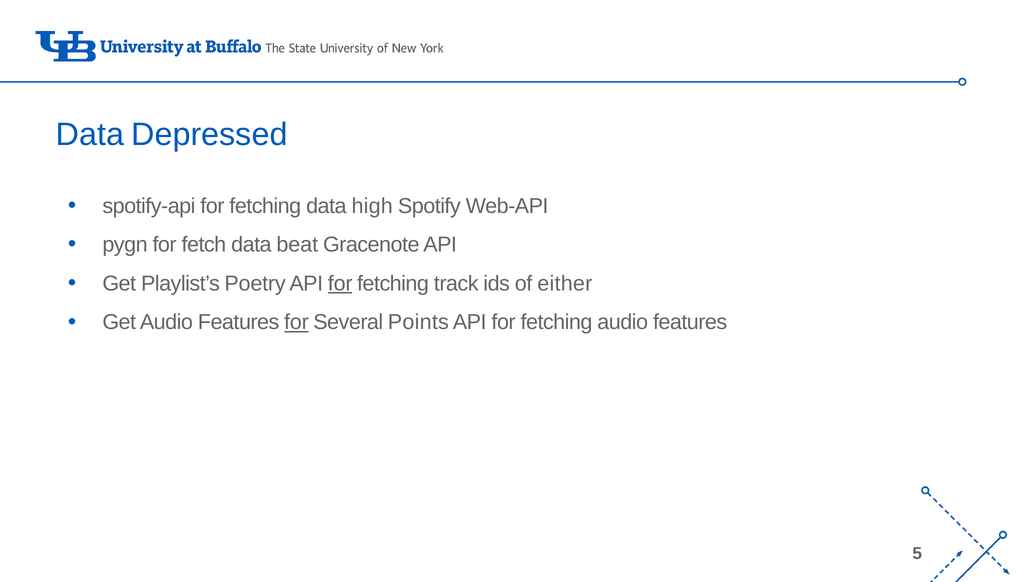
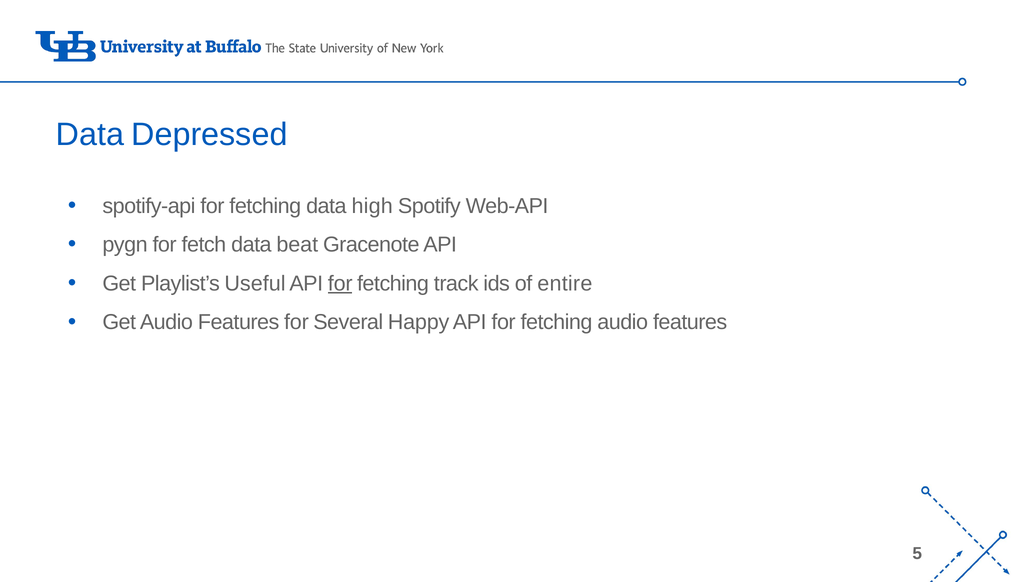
Poetry: Poetry -> Useful
either: either -> entire
for at (296, 322) underline: present -> none
Points: Points -> Happy
